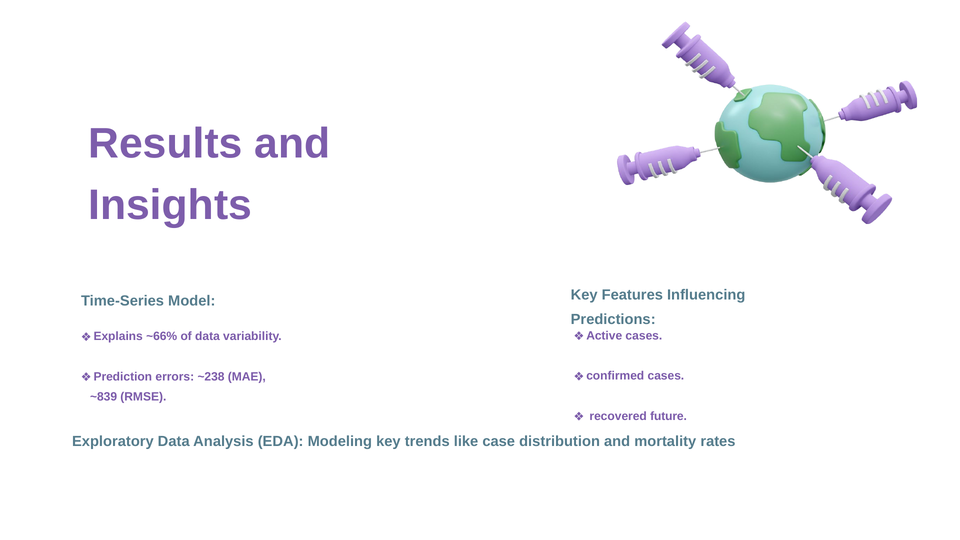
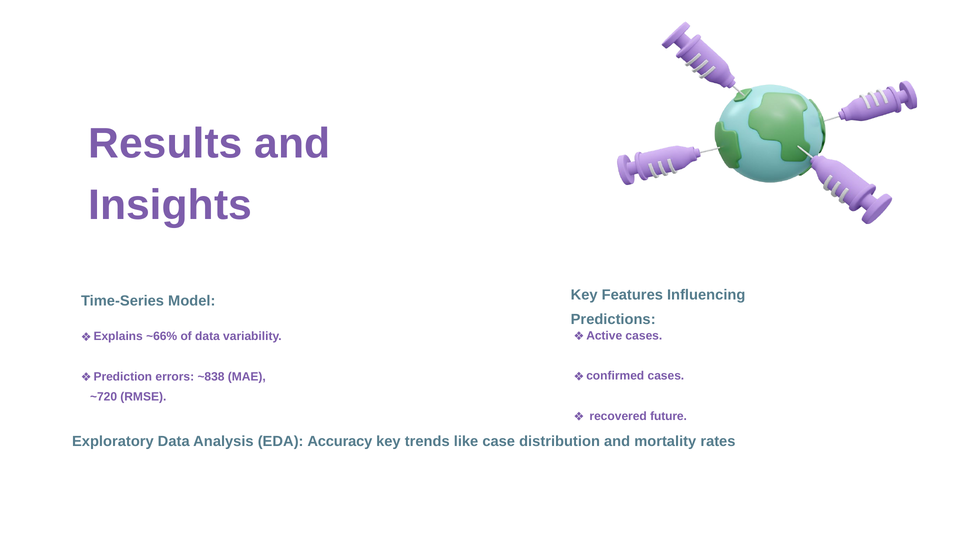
~238: ~238 -> ~838
~839: ~839 -> ~720
Modeling: Modeling -> Accuracy
